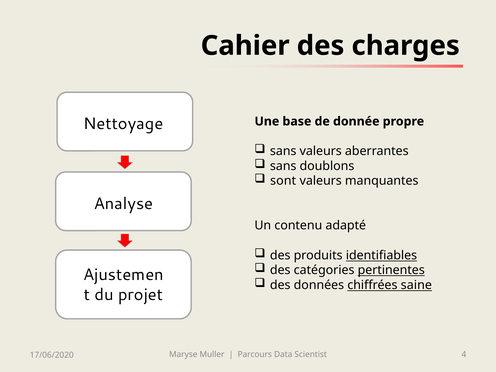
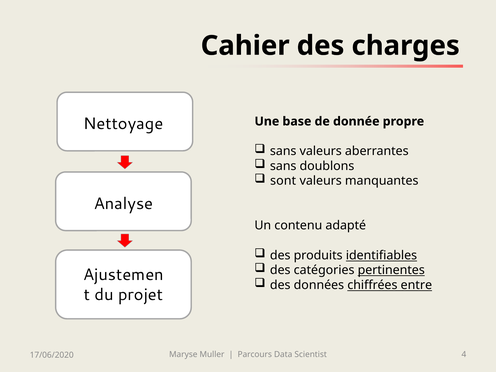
saine: saine -> entre
